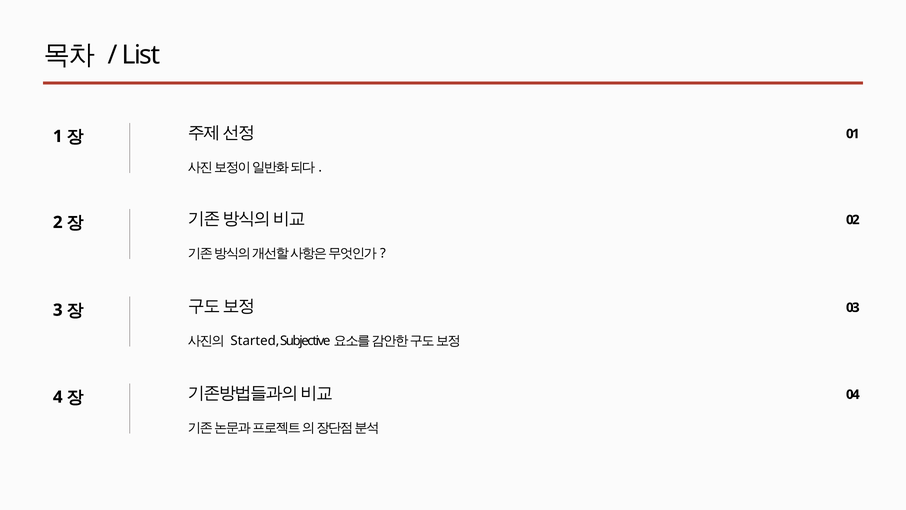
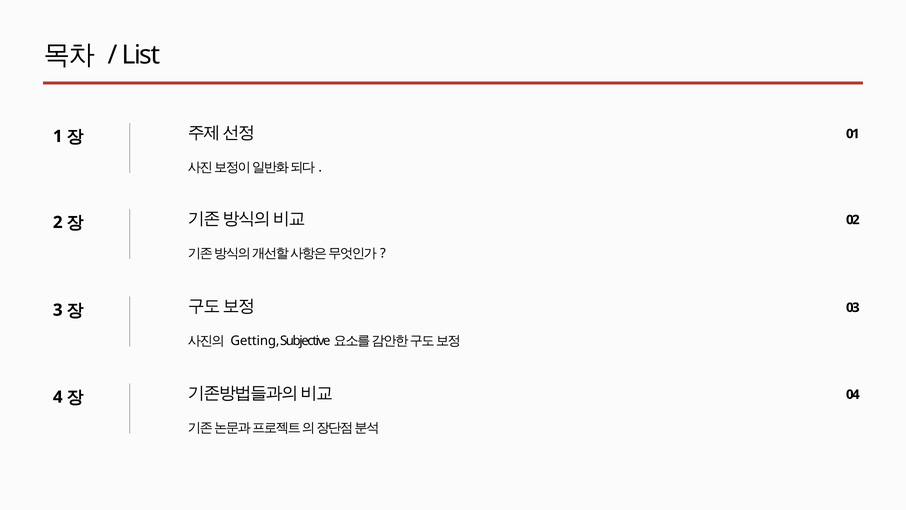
Started: Started -> Getting
